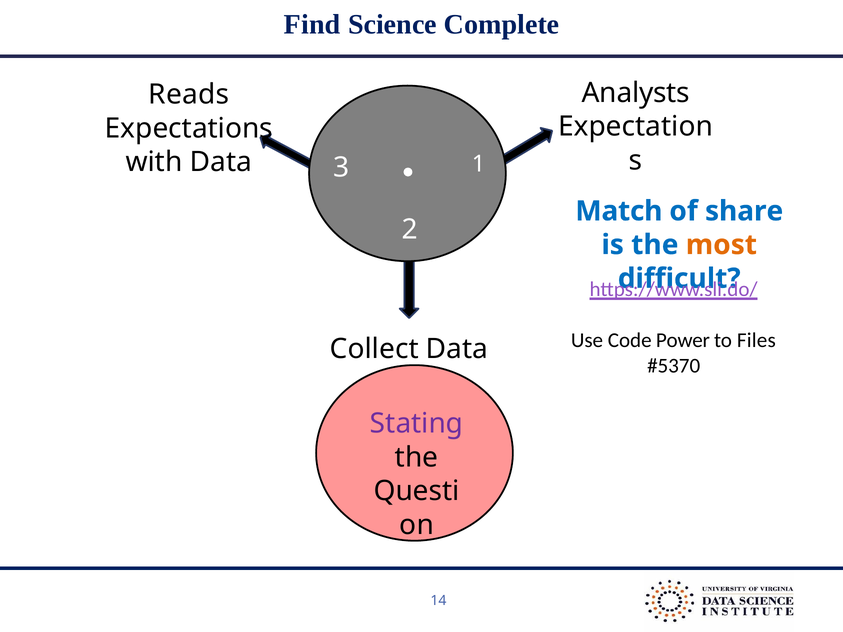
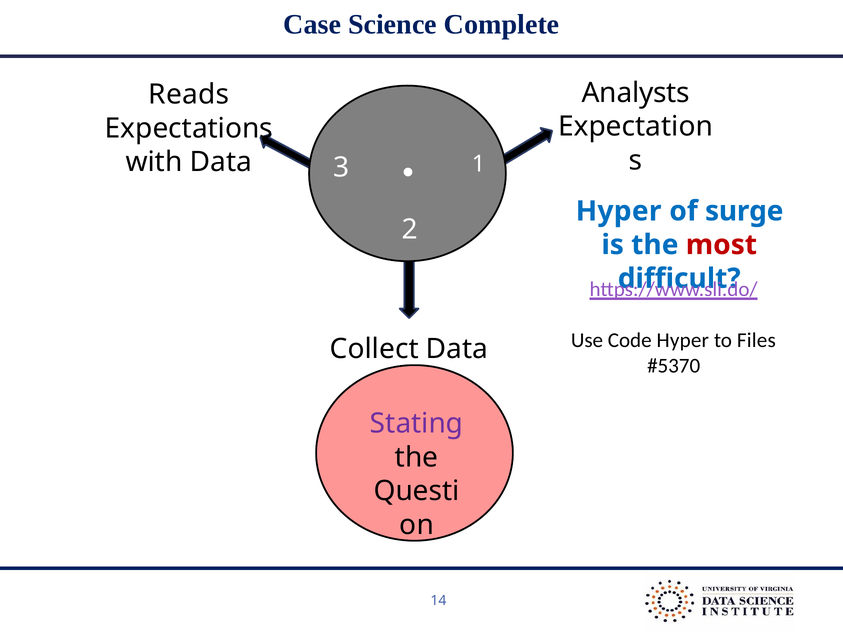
Find: Find -> Case
Match at (619, 211): Match -> Hyper
share: share -> surge
most colour: orange -> red
Code Power: Power -> Hyper
